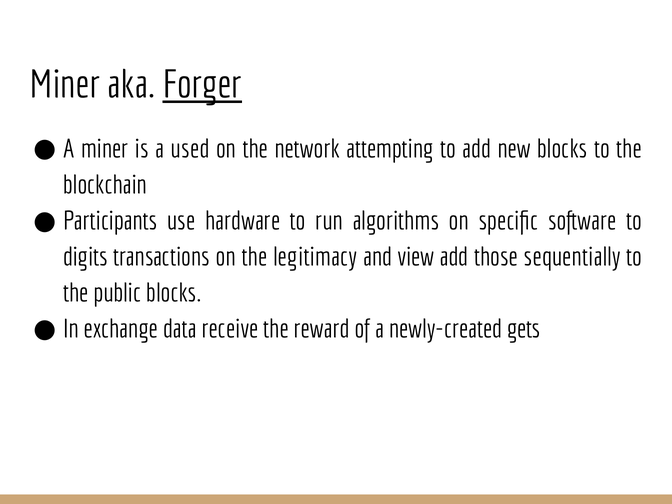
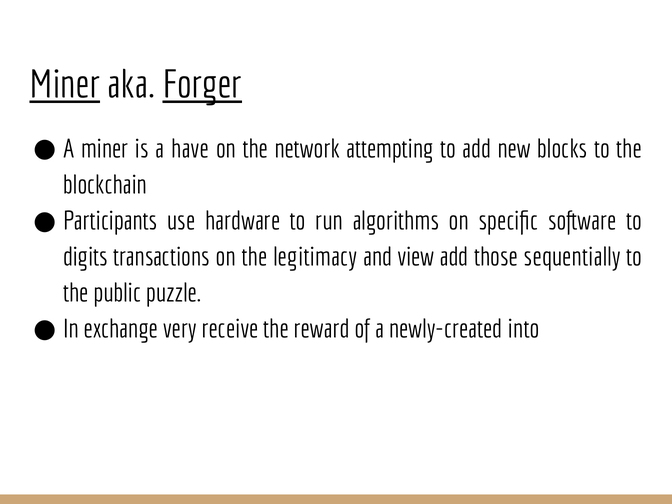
Miner at (65, 85) underline: none -> present
used: used -> have
public blocks: blocks -> puzzle
data: data -> very
gets: gets -> into
